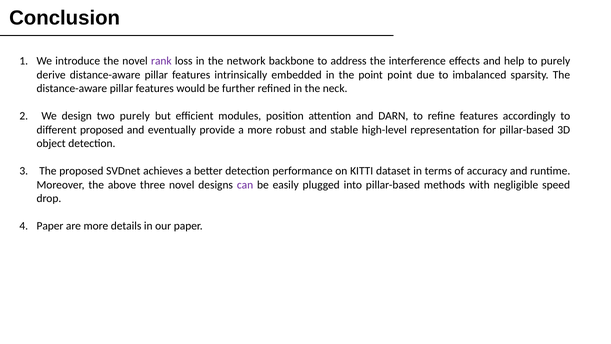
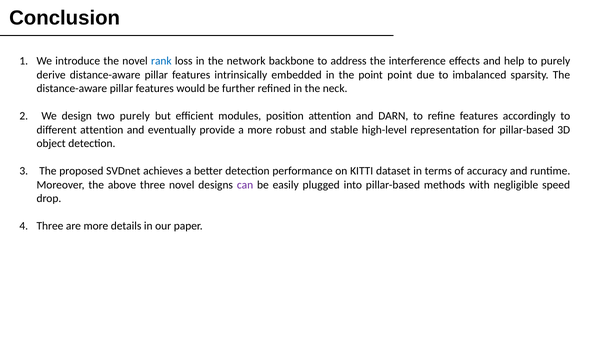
rank colour: purple -> blue
different proposed: proposed -> attention
Paper at (50, 226): Paper -> Three
